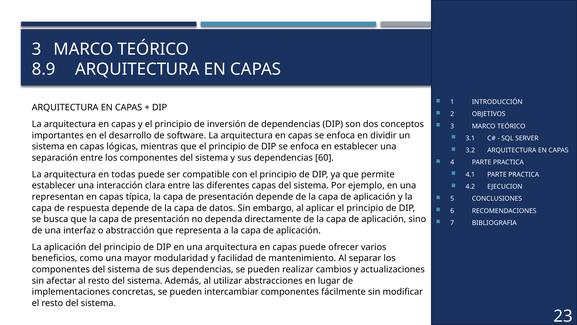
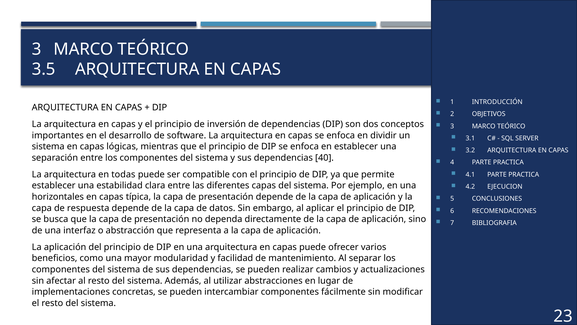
8.9: 8.9 -> 3.5
60: 60 -> 40
interacción: interacción -> estabilidad
representan: representan -> horizontales
